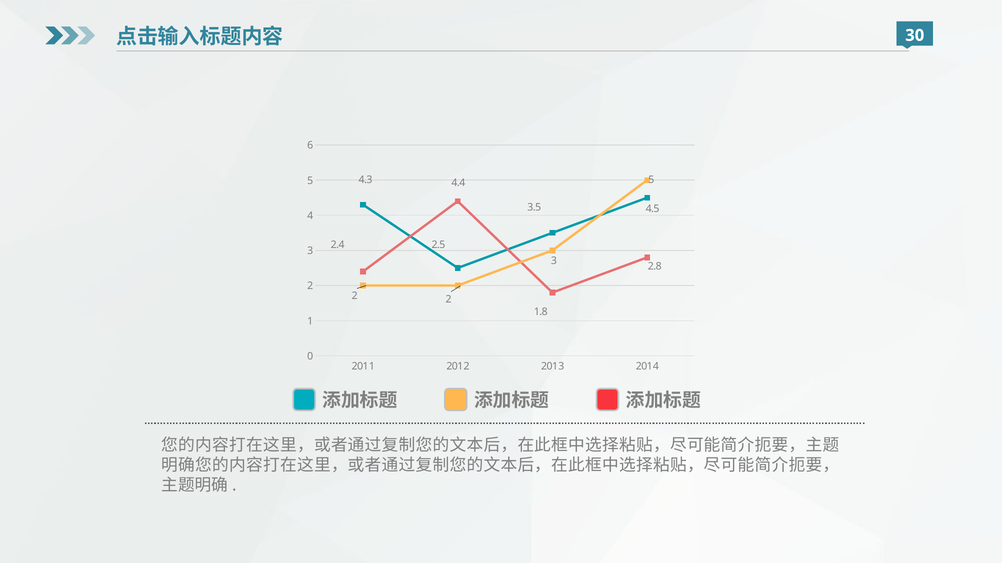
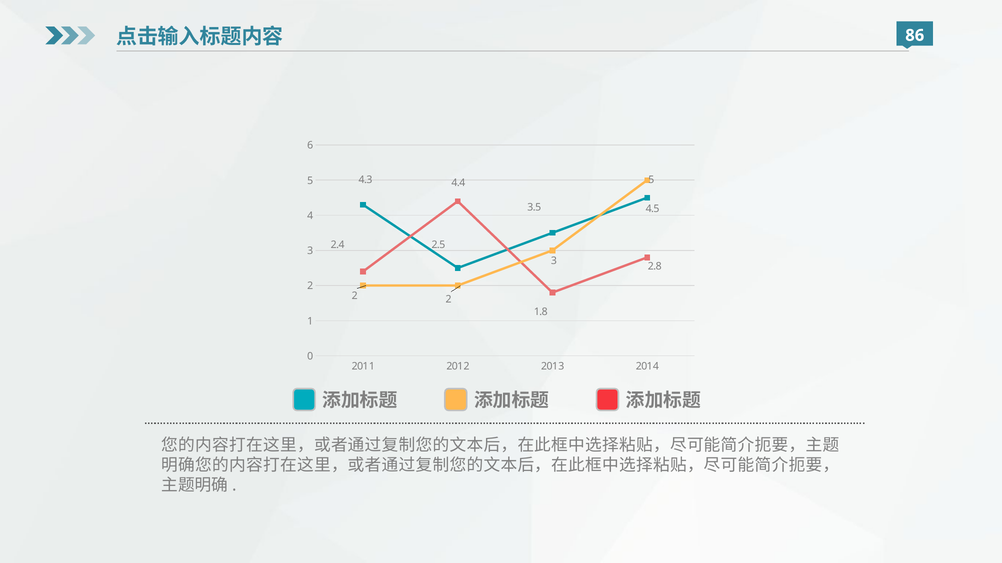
30: 30 -> 86
